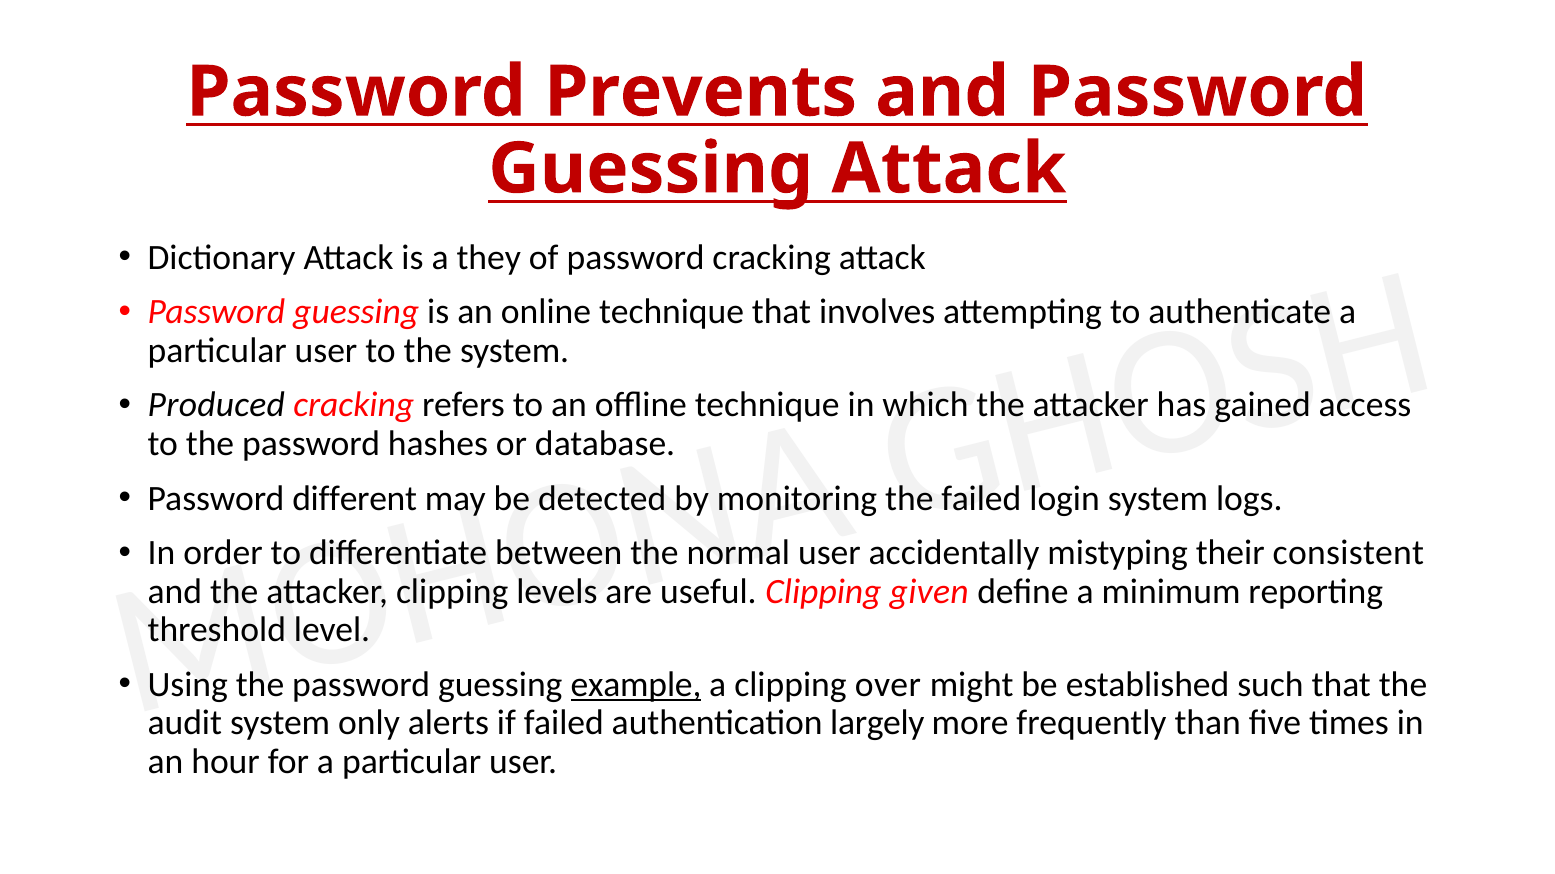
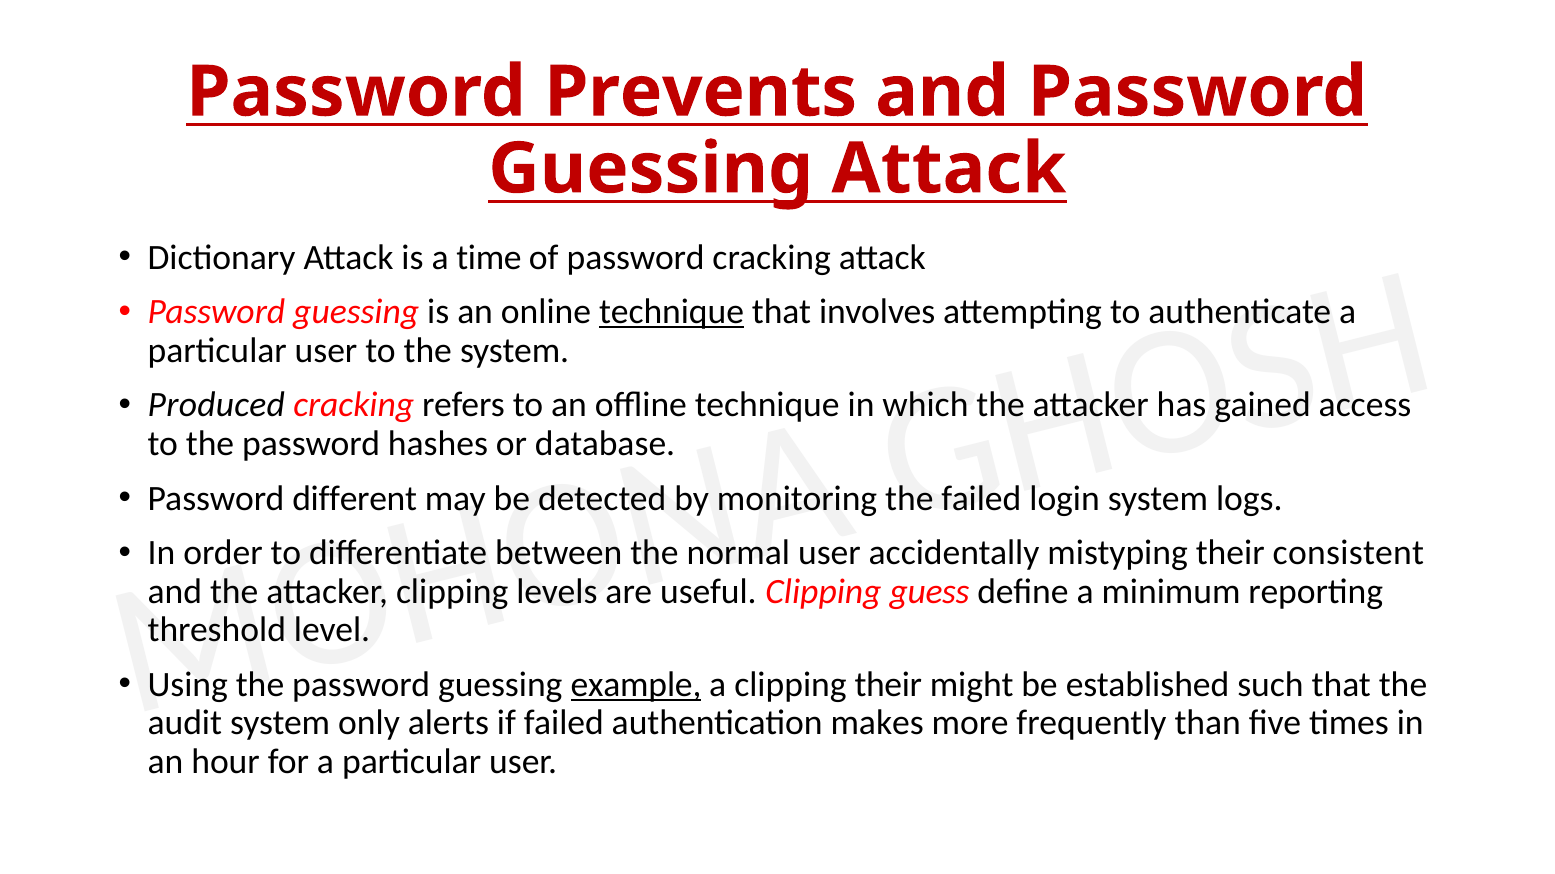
they: they -> time
technique at (672, 312) underline: none -> present
given: given -> guess
clipping over: over -> their
largely: largely -> makes
